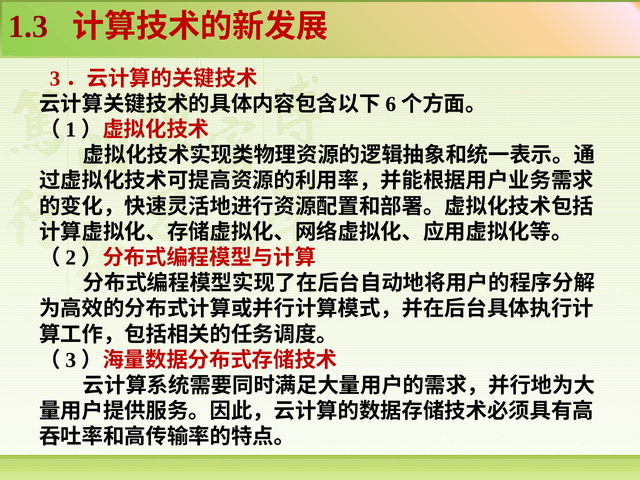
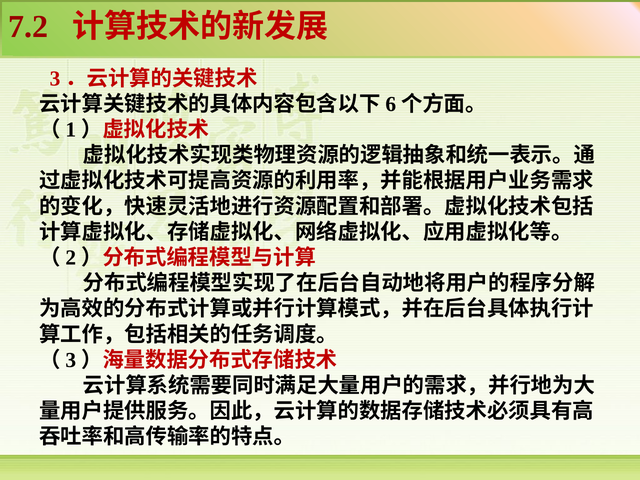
1.3: 1.3 -> 7.2
